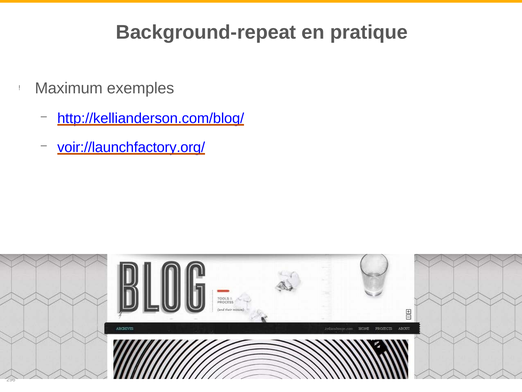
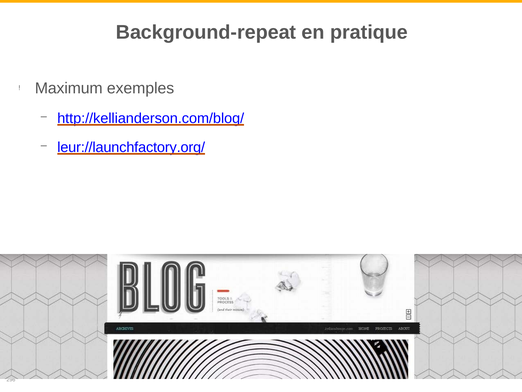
voir://launchfactory.org/: voir://launchfactory.org/ -> leur://launchfactory.org/
